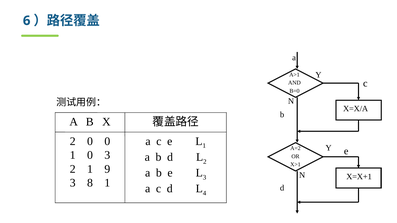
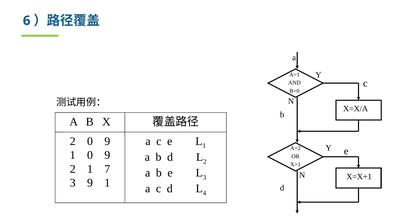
2 0 0: 0 -> 9
1 0 3: 3 -> 9
9: 9 -> 7
3 8: 8 -> 9
